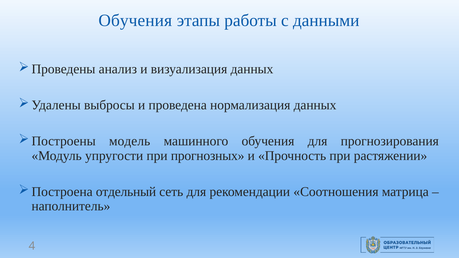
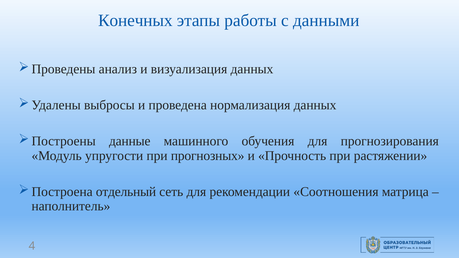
Обучения at (135, 20): Обучения -> Конечных
модель: модель -> данные
